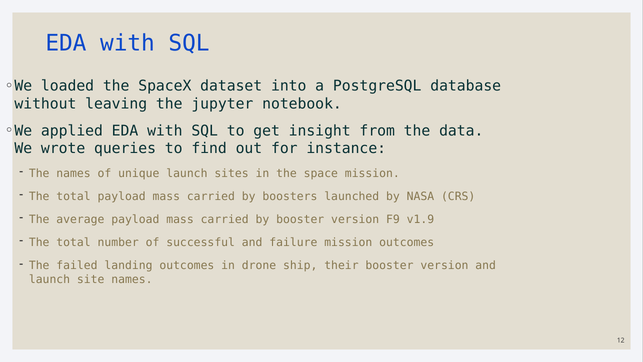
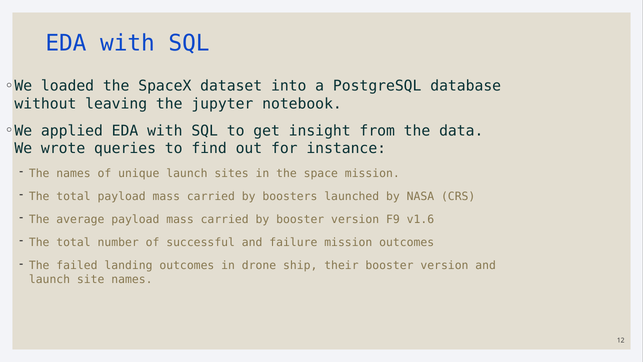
v1.9: v1.9 -> v1.6
